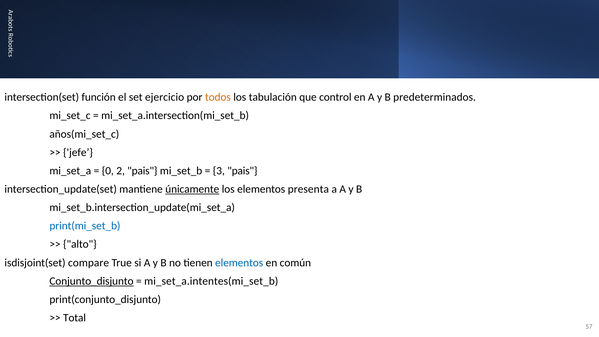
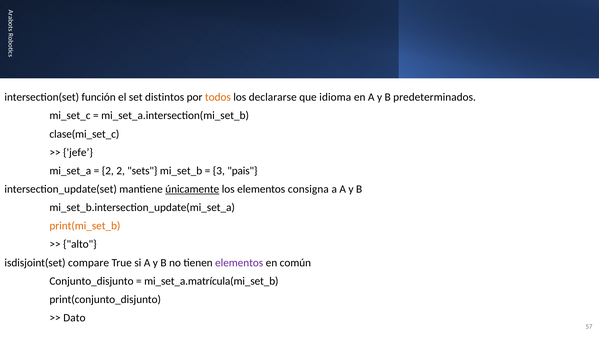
ejercicio: ejercicio -> distintos
tabulación: tabulación -> declararse
control: control -> idioma
años(mi_set_c: años(mi_set_c -> clase(mi_set_c
0 at (108, 171): 0 -> 2
2 pais: pais -> sets
presenta: presenta -> consigna
print(mi_set_b colour: blue -> orange
elementos at (239, 263) colour: blue -> purple
Conjunto_disjunto underline: present -> none
mi_set_a.intentes(mi_set_b: mi_set_a.intentes(mi_set_b -> mi_set_a.matrícula(mi_set_b
Total: Total -> Dato
